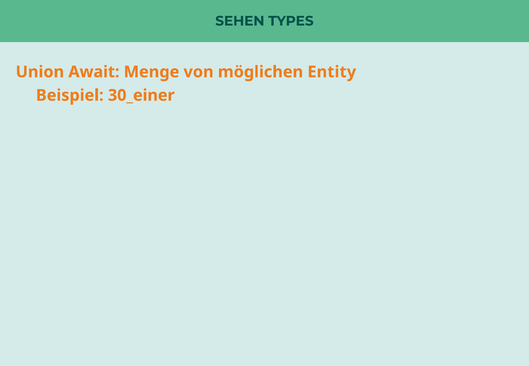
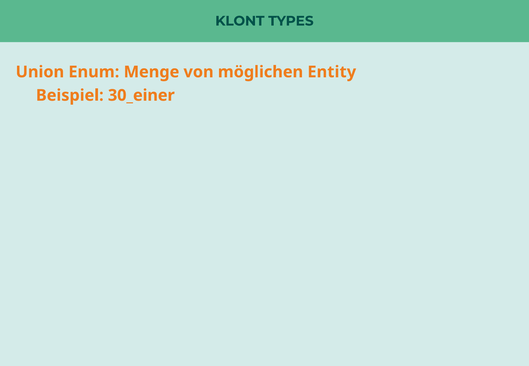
SEHEN: SEHEN -> KLONT
Await: Await -> Enum
